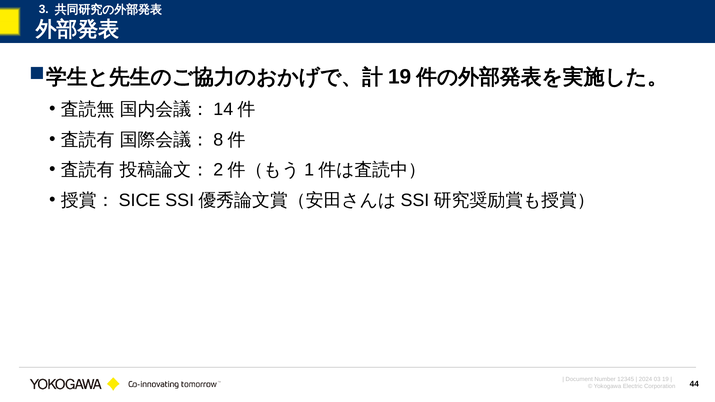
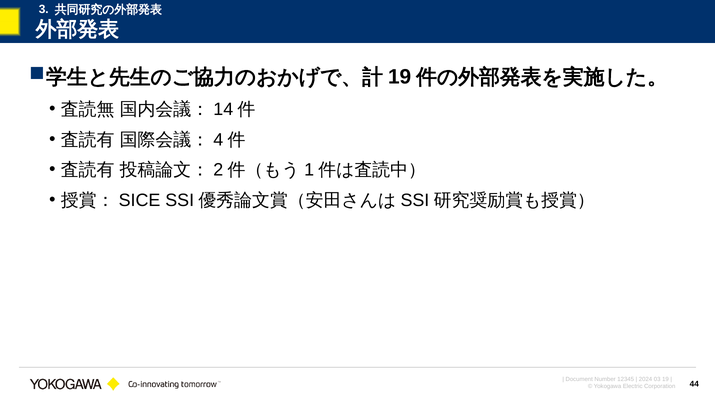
8: 8 -> 4
